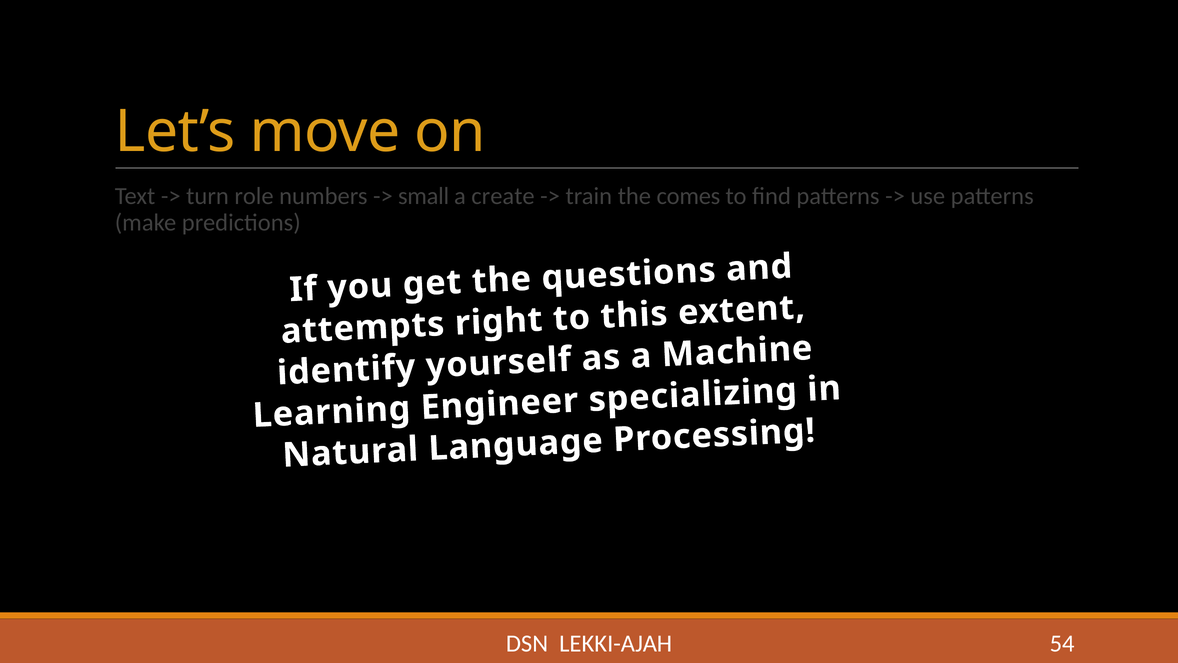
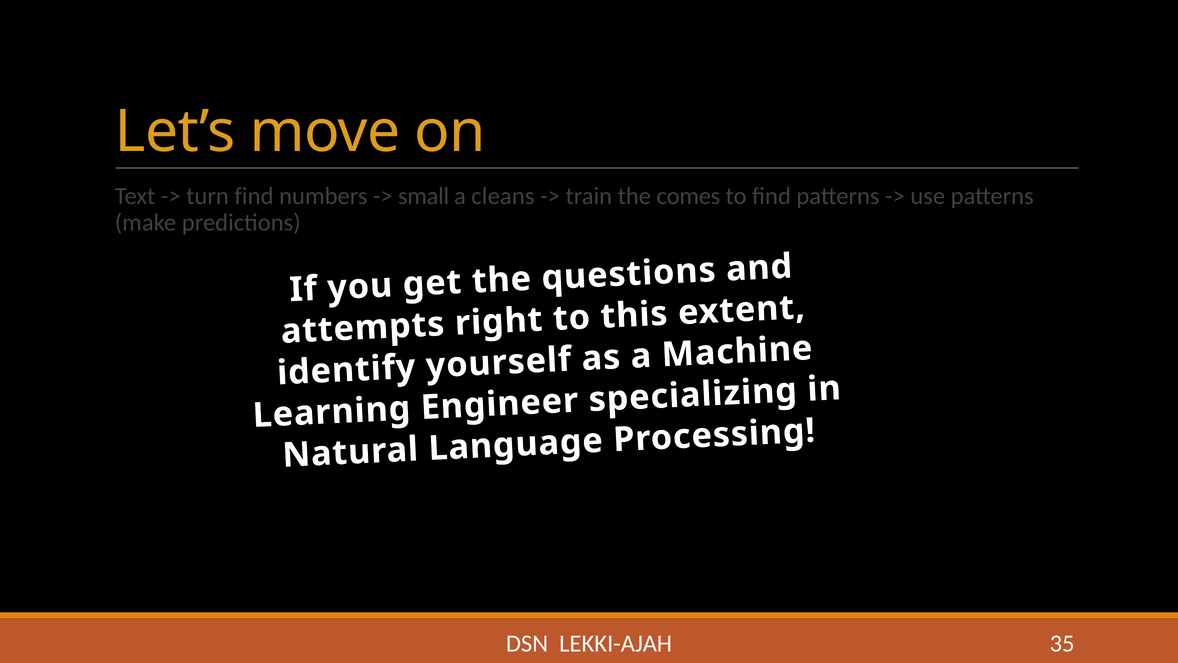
turn role: role -> find
create: create -> cleans
54: 54 -> 35
